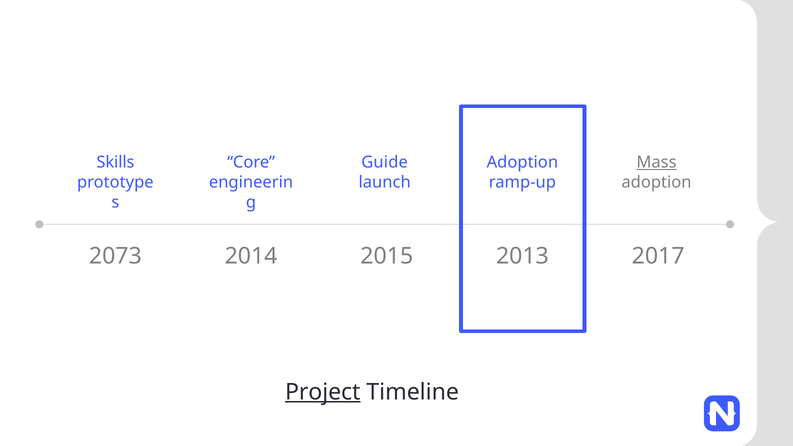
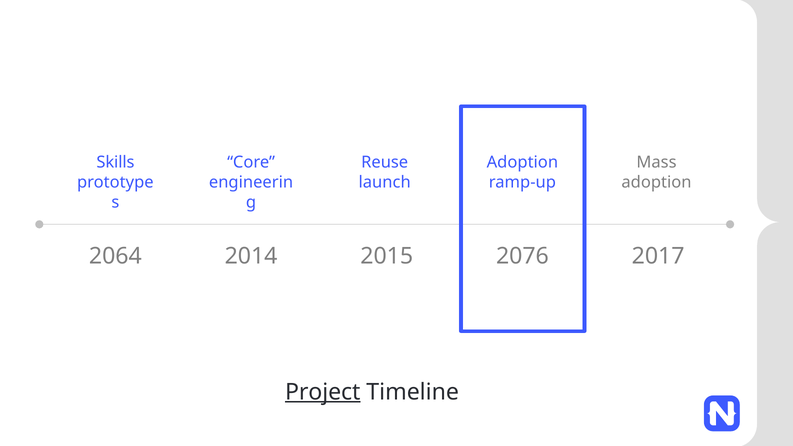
Guide: Guide -> Reuse
Mass underline: present -> none
2073: 2073 -> 2064
2013: 2013 -> 2076
